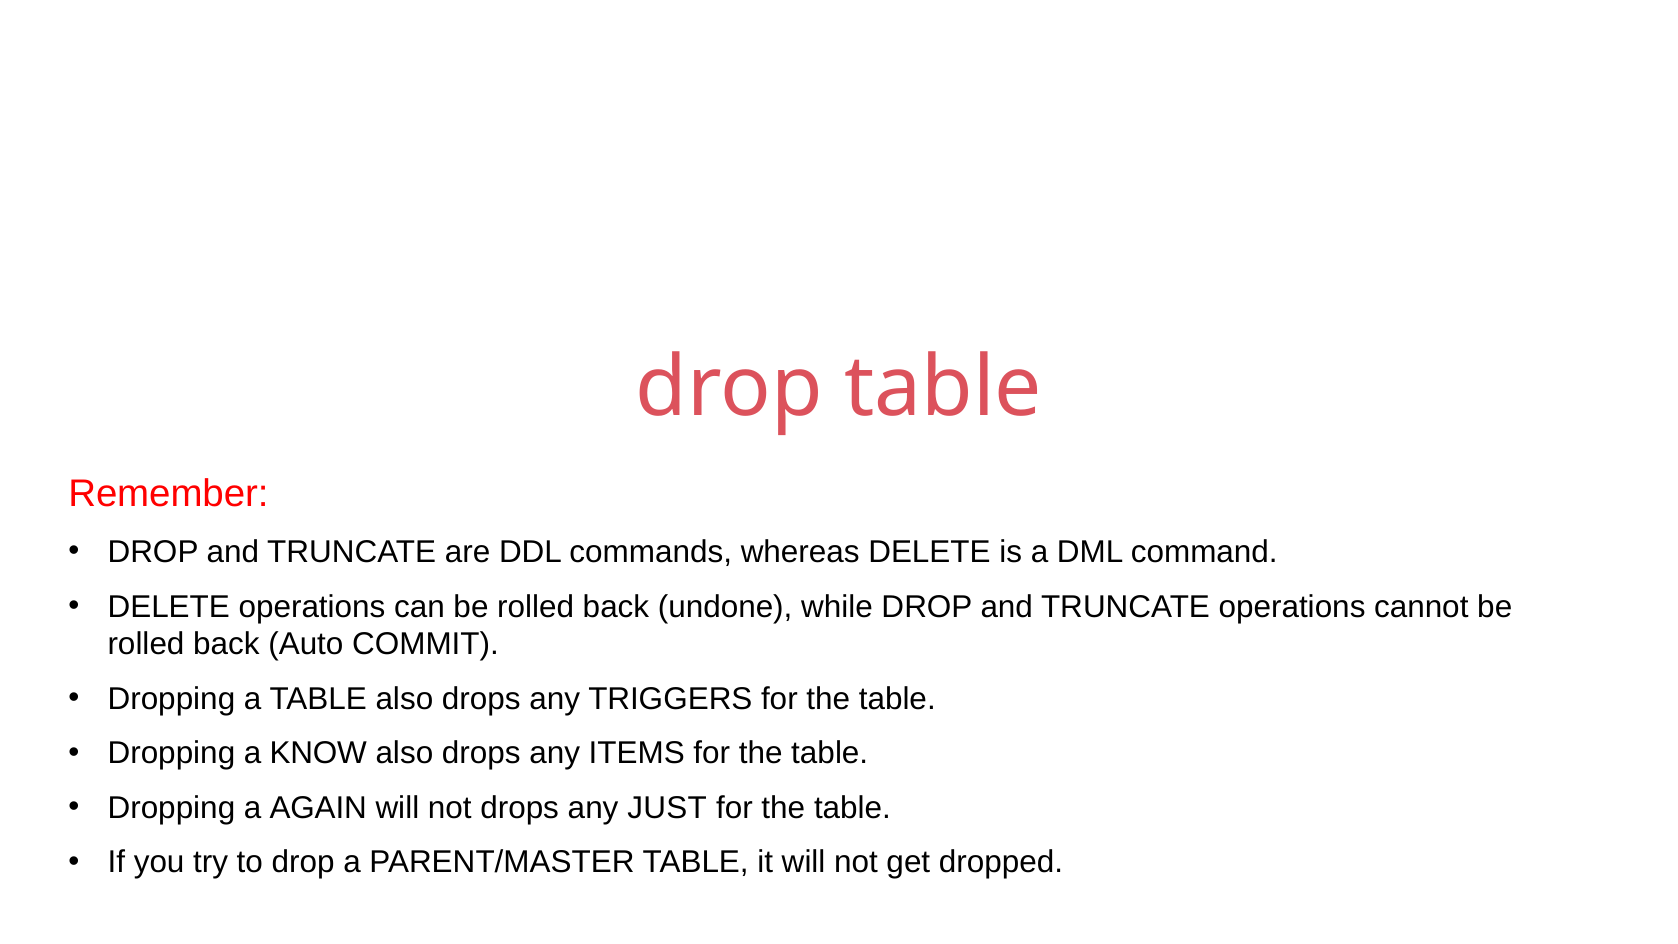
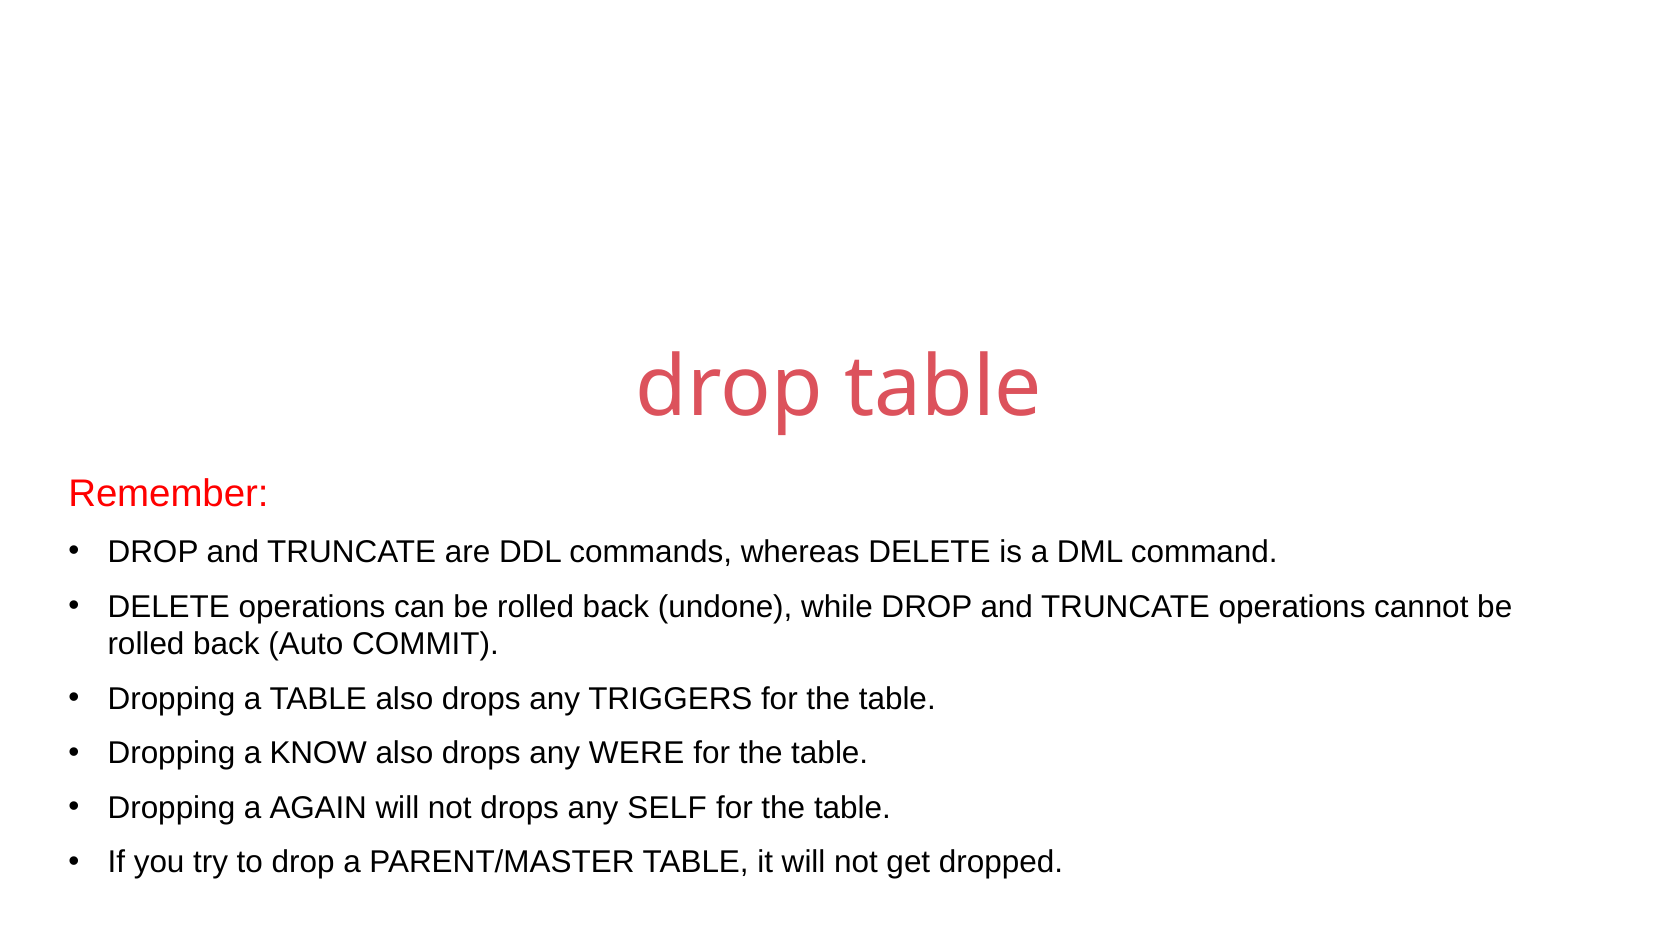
ITEMS: ITEMS -> WERE
JUST: JUST -> SELF
